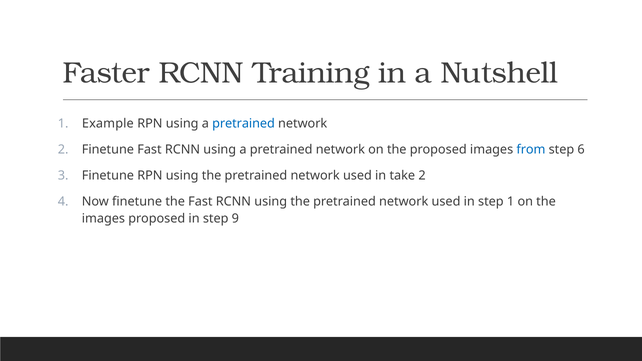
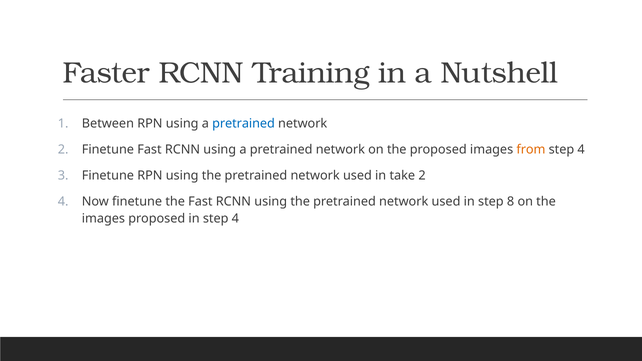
Example: Example -> Between
from colour: blue -> orange
6 at (581, 150): 6 -> 4
step 1: 1 -> 8
in step 9: 9 -> 4
